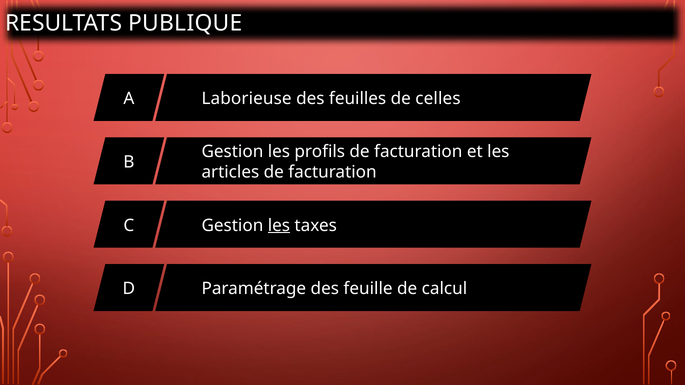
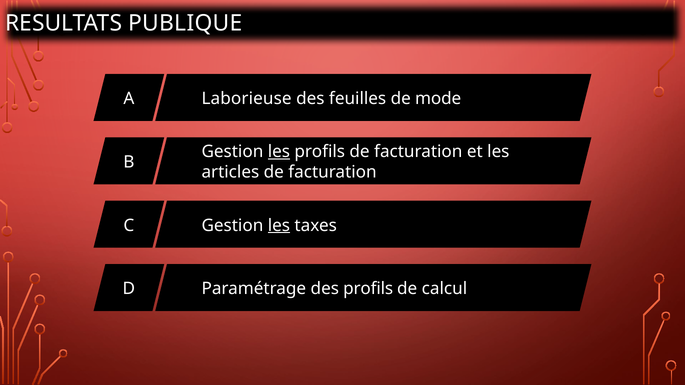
celles: celles -> mode
les at (279, 152) underline: none -> present
des feuille: feuille -> profils
